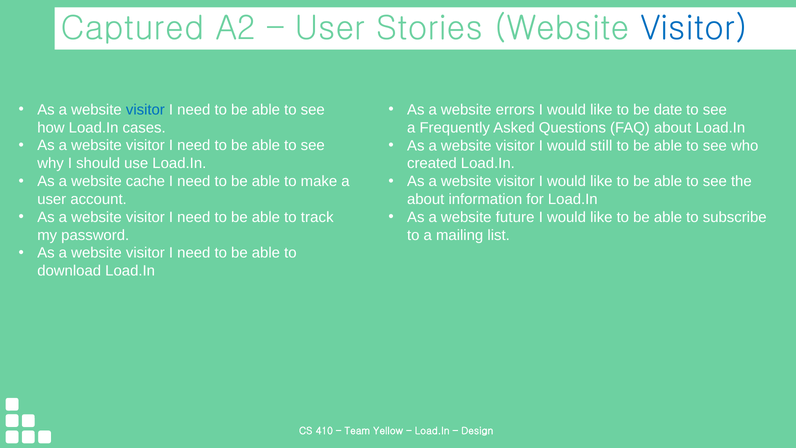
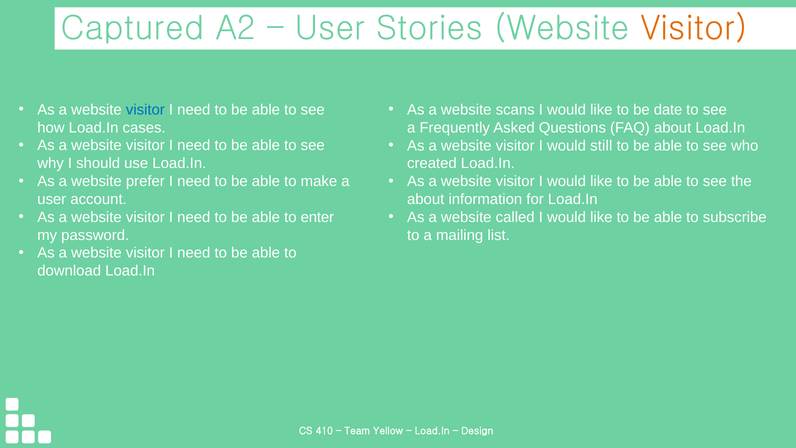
Visitor at (694, 28) colour: blue -> orange
errors: errors -> scans
cache: cache -> prefer
track: track -> enter
future: future -> called
